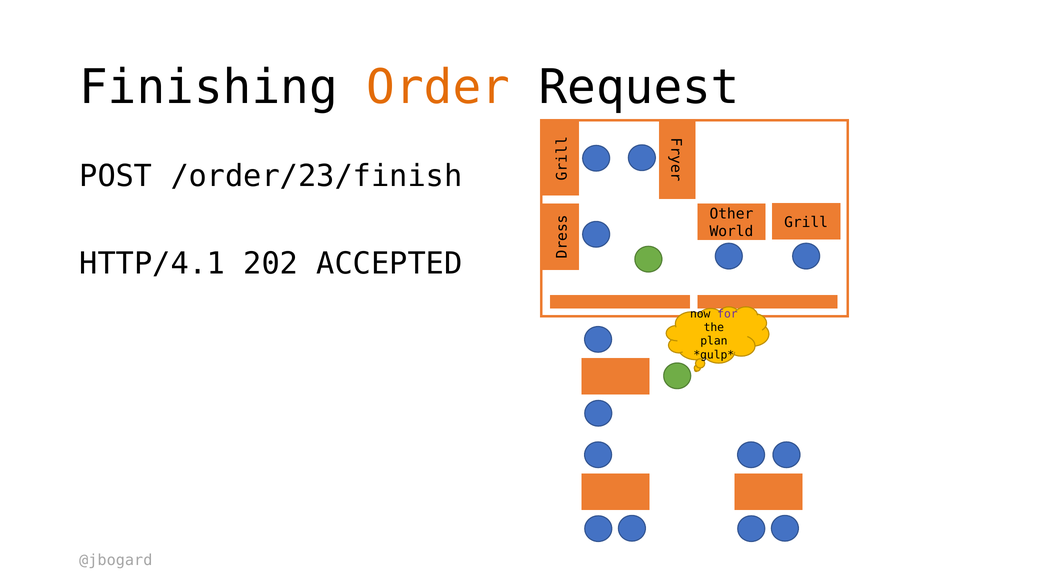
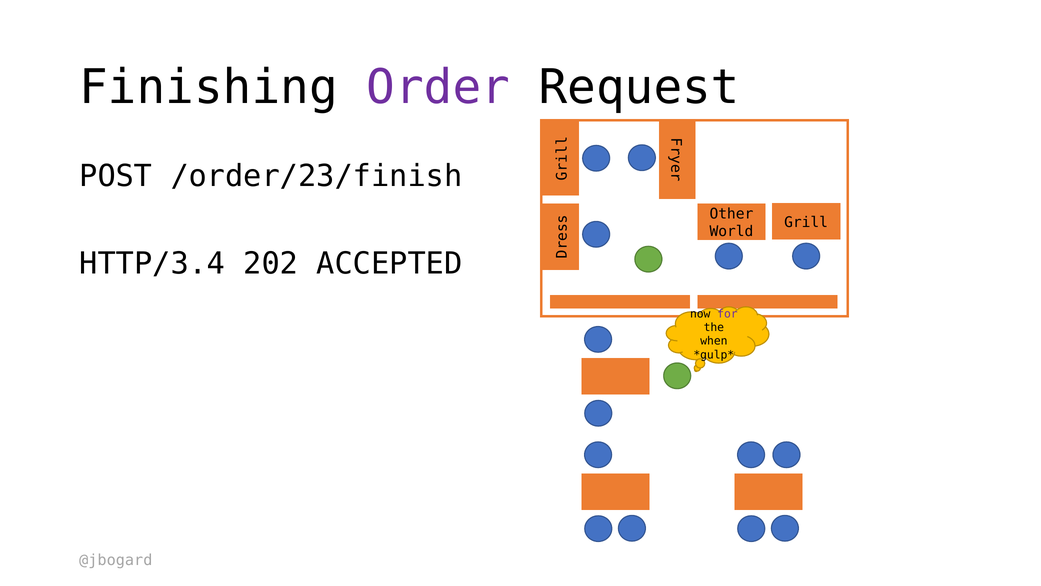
Order colour: orange -> purple
HTTP/4.1: HTTP/4.1 -> HTTP/3.4
plan: plan -> when
